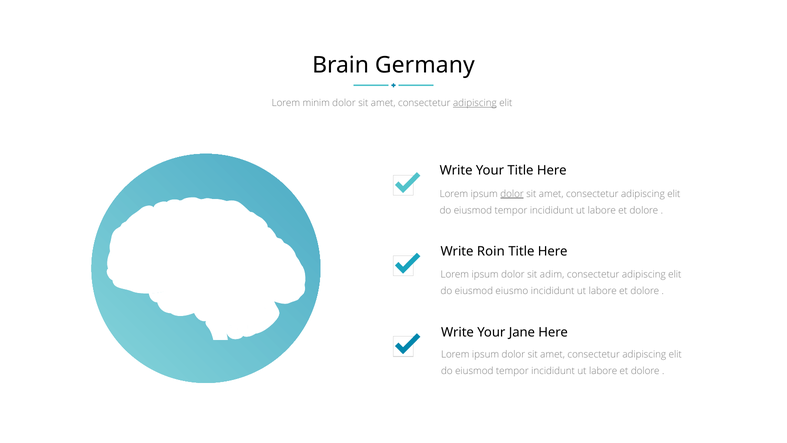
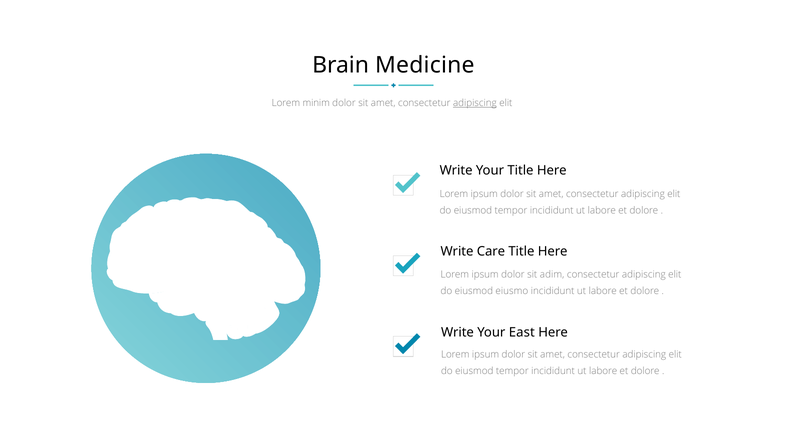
Germany: Germany -> Medicine
dolor at (512, 194) underline: present -> none
Roin: Roin -> Care
Jane: Jane -> East
